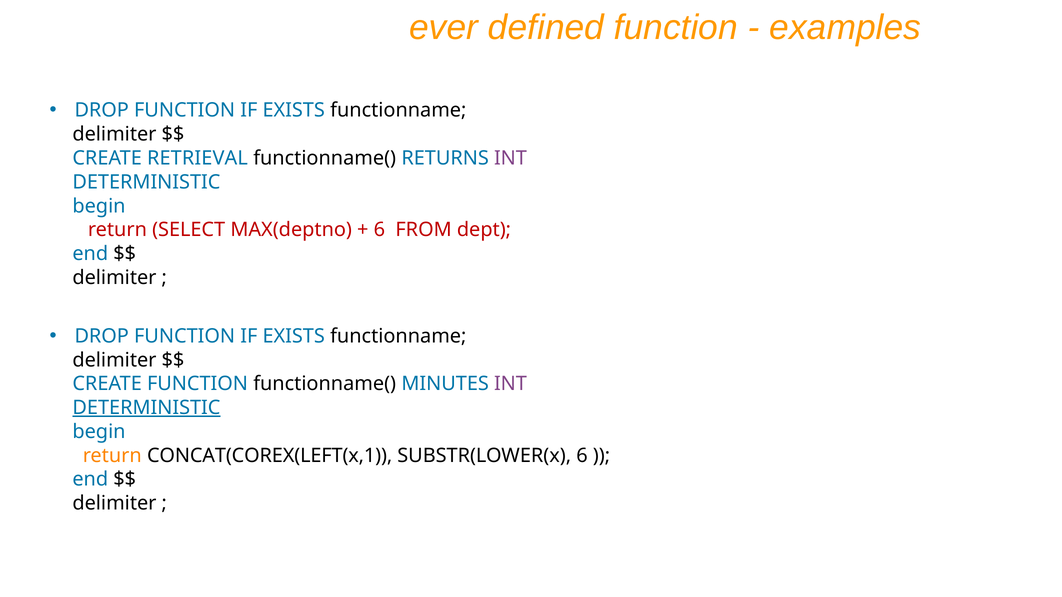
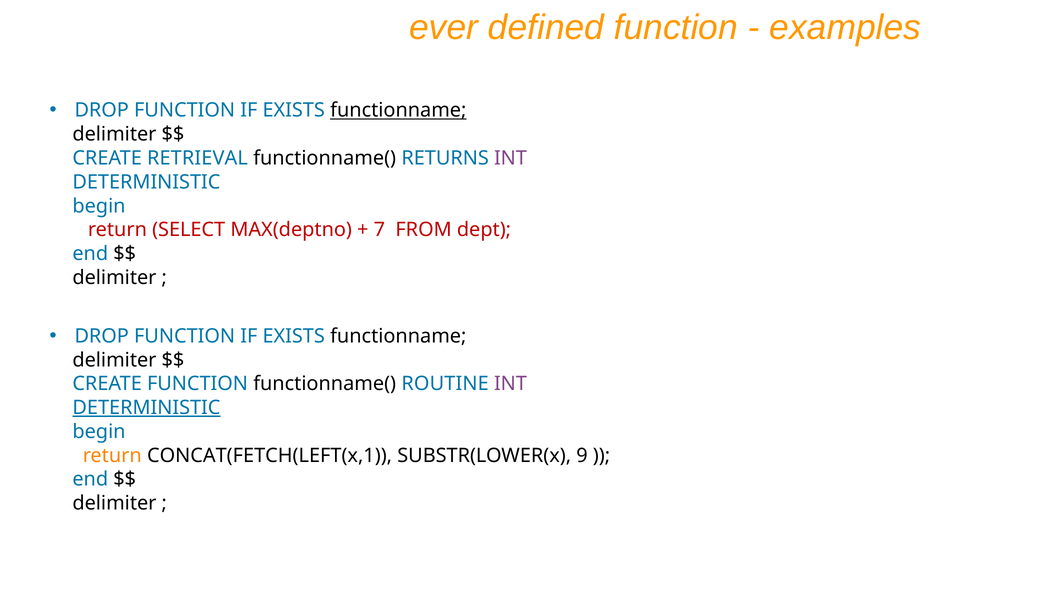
functionname at (398, 110) underline: none -> present
6 at (379, 230): 6 -> 7
MINUTES: MINUTES -> ROUTINE
CONCAT(COREX(LEFT(x,1: CONCAT(COREX(LEFT(x,1 -> CONCAT(FETCH(LEFT(x,1
SUBSTR(LOWER(x 6: 6 -> 9
